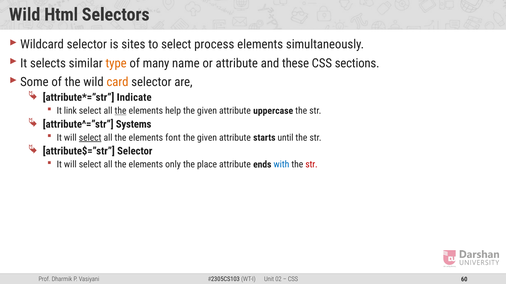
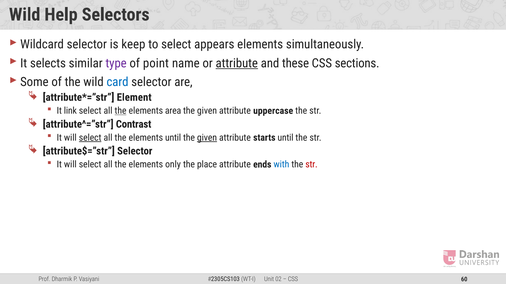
Html: Html -> Help
sites: sites -> keep
process: process -> appears
type colour: orange -> purple
many: many -> point
attribute at (237, 63) underline: none -> present
card colour: orange -> blue
Indicate: Indicate -> Element
help: help -> area
Systems: Systems -> Contrast
elements font: font -> until
given at (207, 138) underline: none -> present
